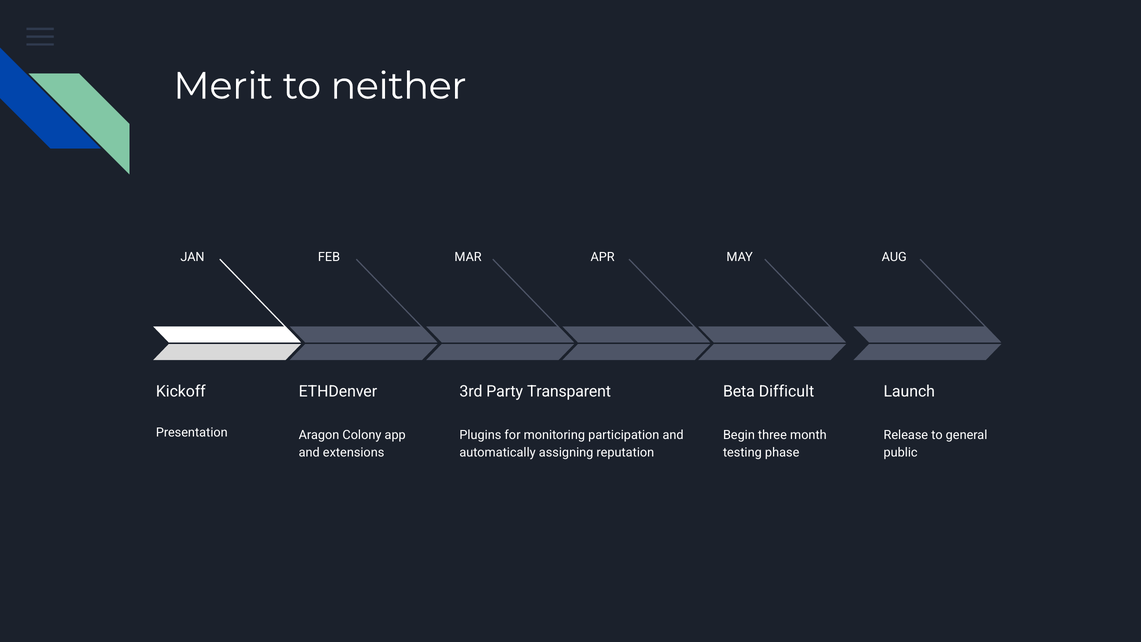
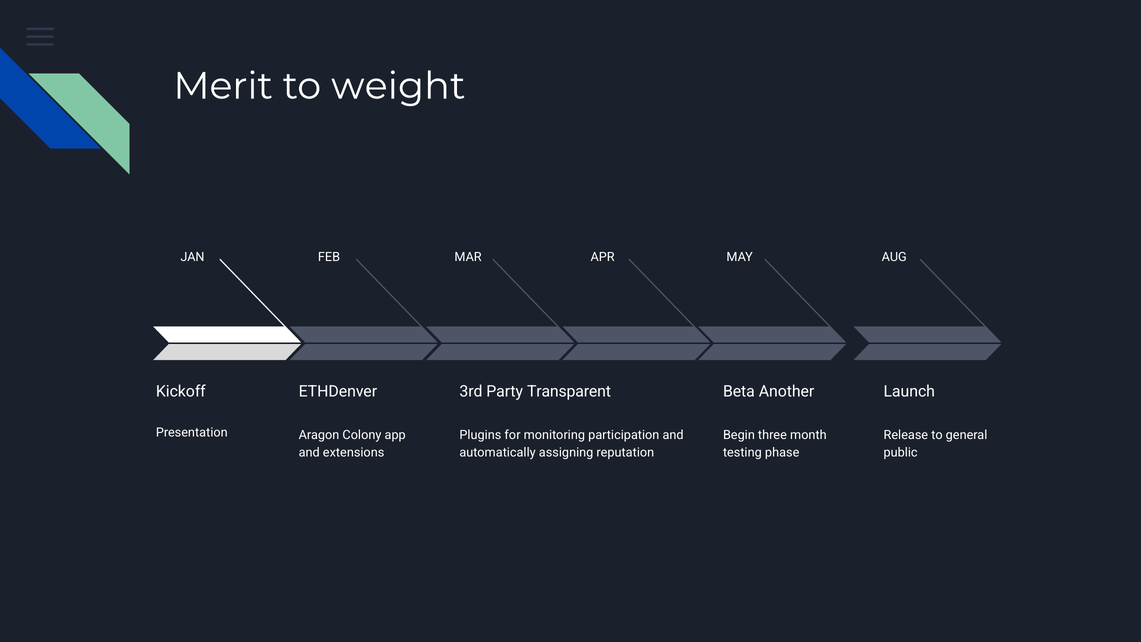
neither: neither -> weight
Difficult: Difficult -> Another
